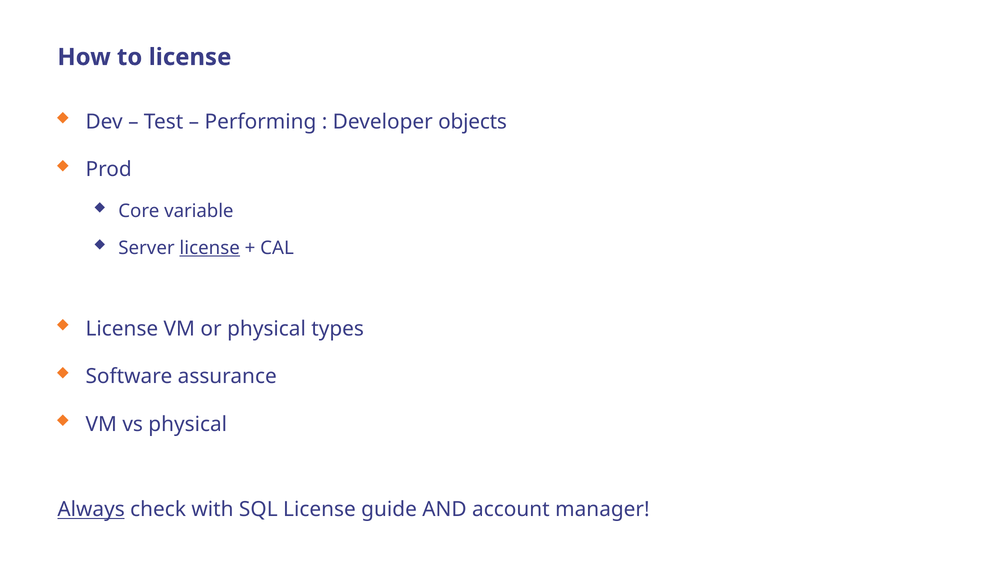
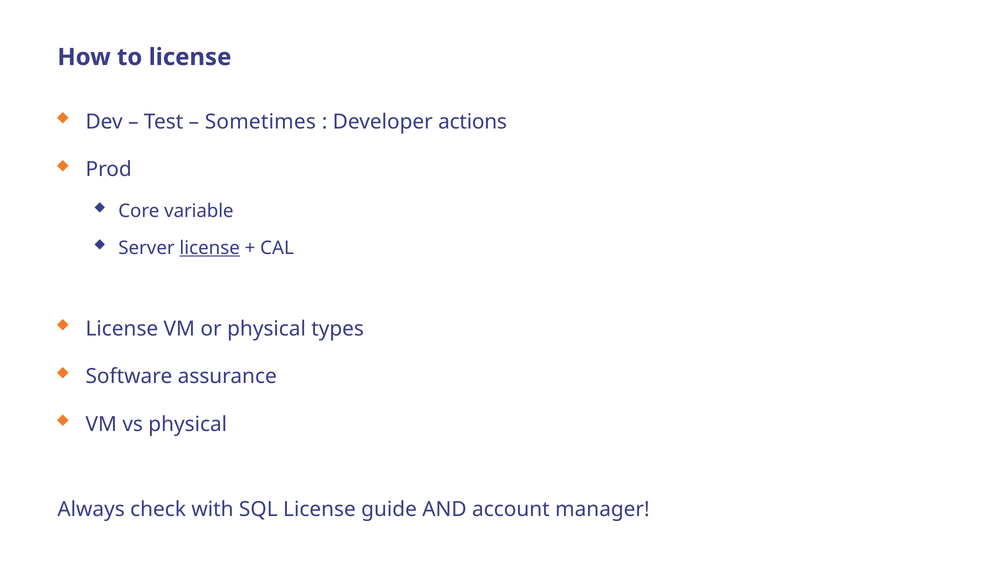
Performing: Performing -> Sometimes
objects: objects -> actions
Always underline: present -> none
